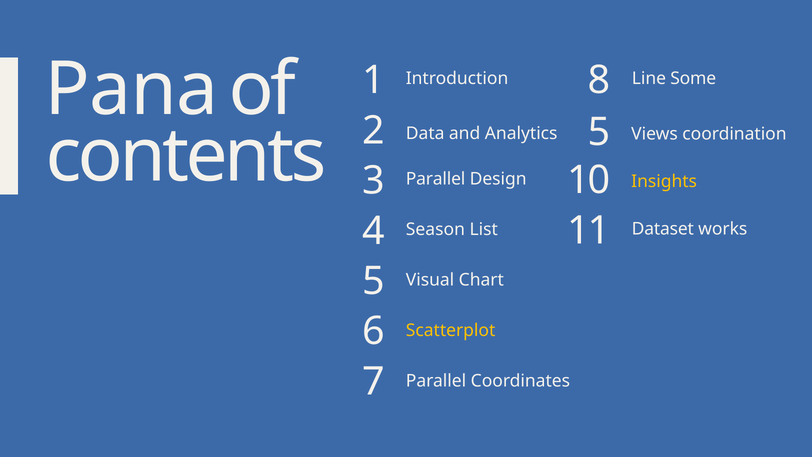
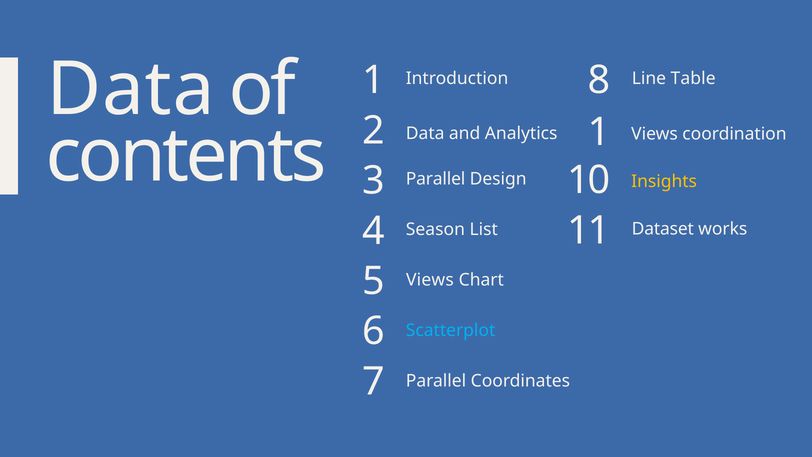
Pana at (131, 90): Pana -> Data
Some: Some -> Table
Analytics 5: 5 -> 1
Visual at (430, 280): Visual -> Views
Scatterplot colour: yellow -> light blue
